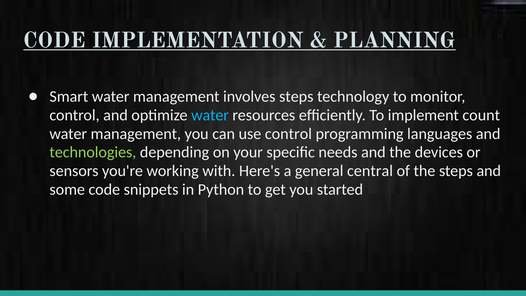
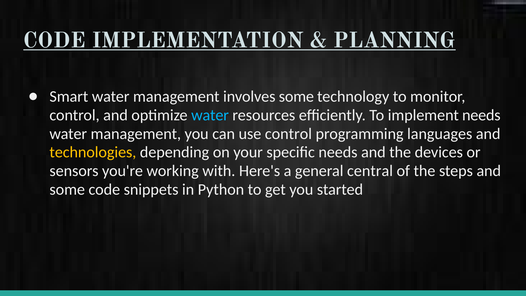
involves steps: steps -> some
implement count: count -> needs
technologies colour: light green -> yellow
